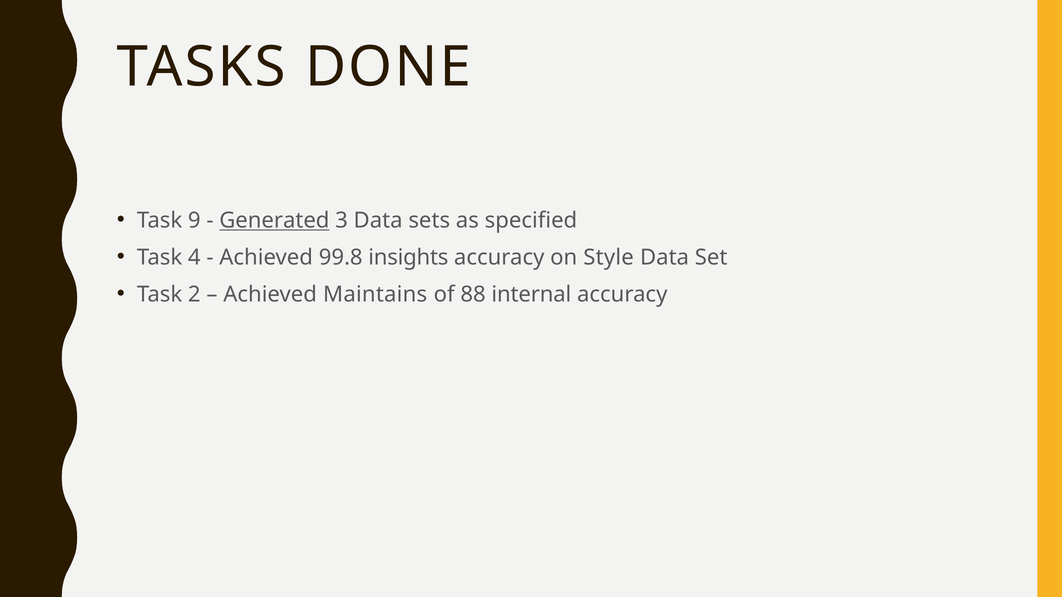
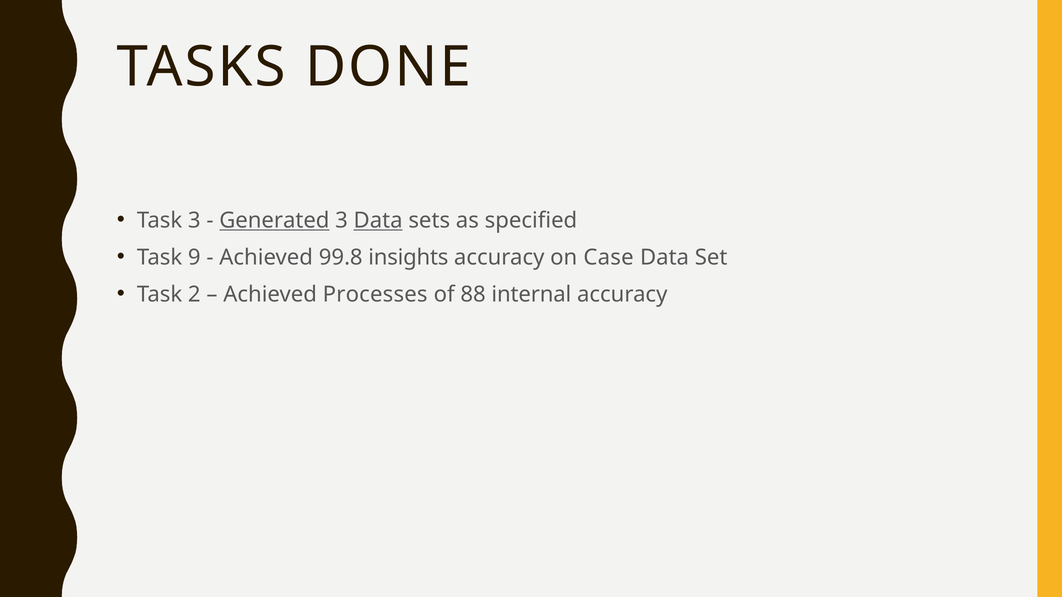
Task 9: 9 -> 3
Data at (378, 221) underline: none -> present
4: 4 -> 9
Style: Style -> Case
Maintains: Maintains -> Processes
